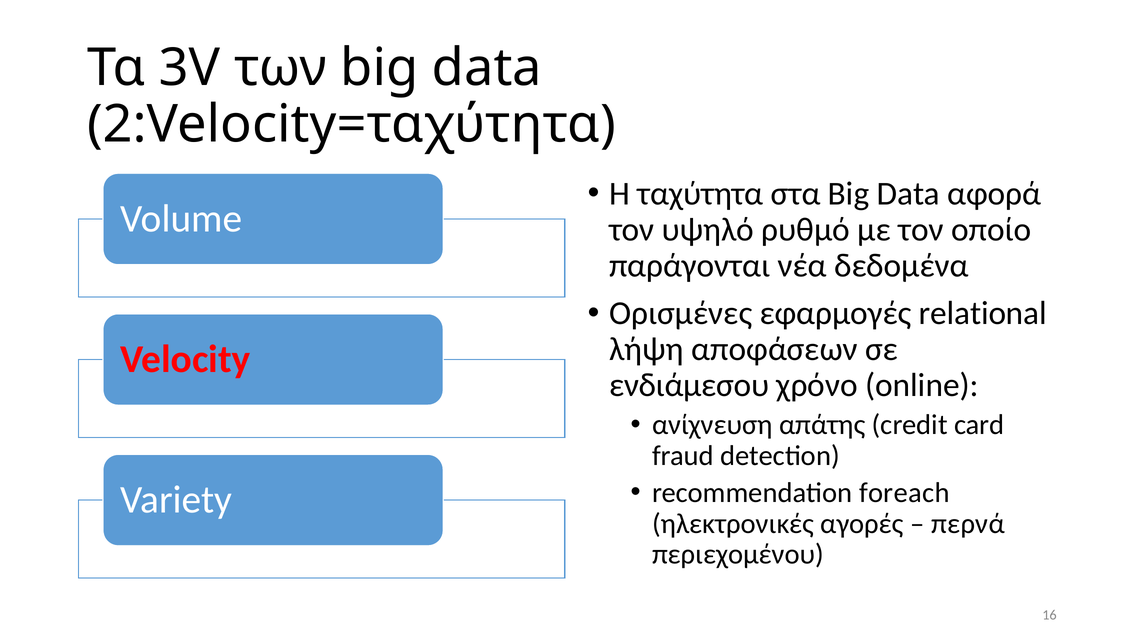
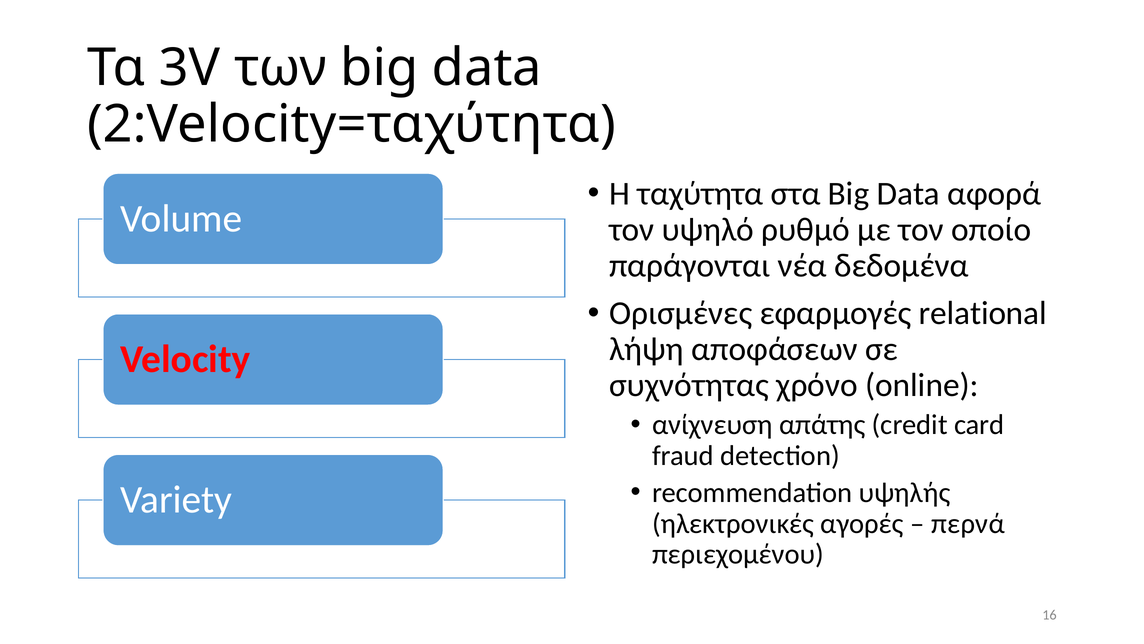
ενδιάμεσου: ενδιάμεσου -> συχνότητας
foreach: foreach -> υψηλής
